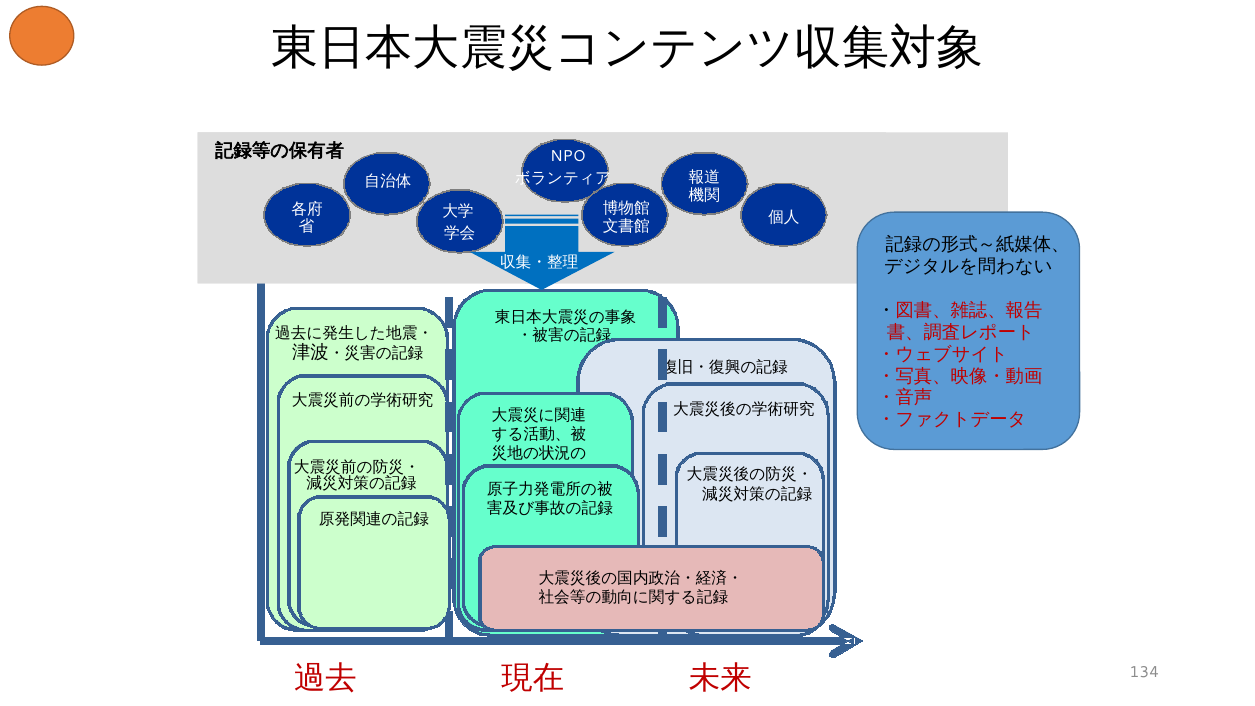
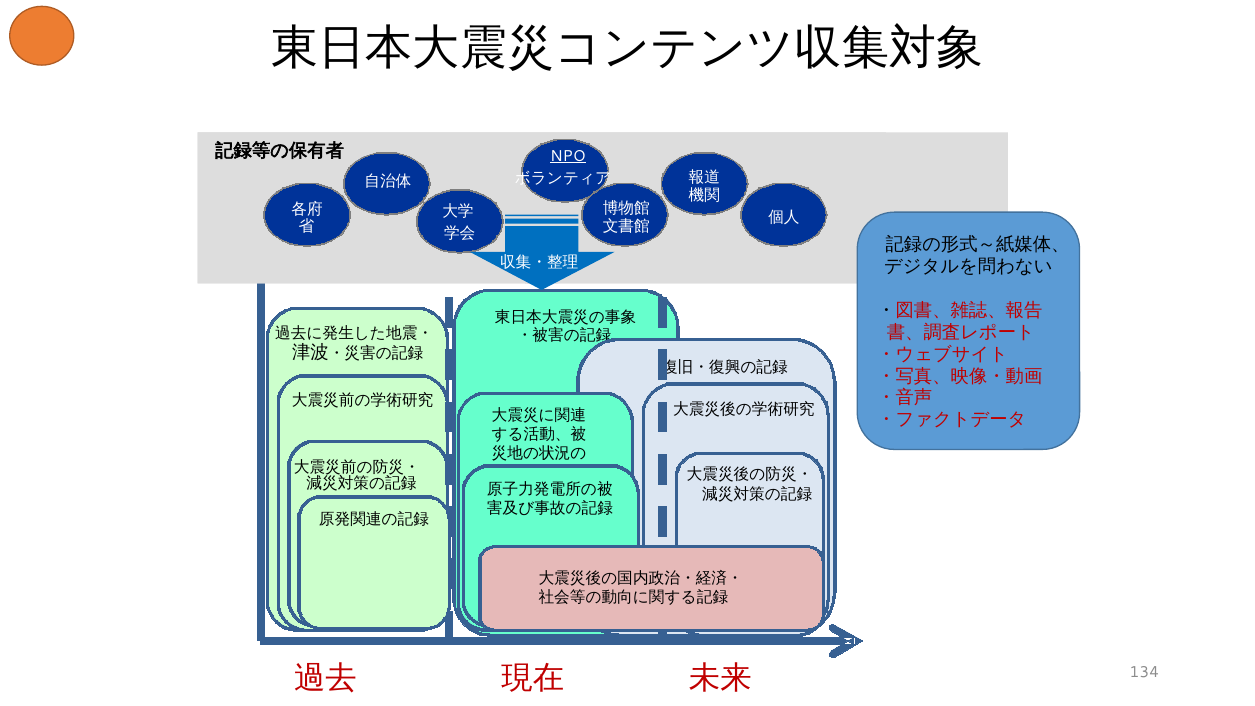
NPO underline: none -> present
